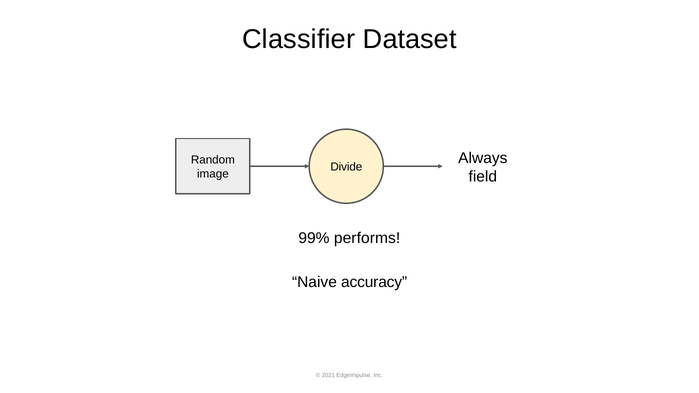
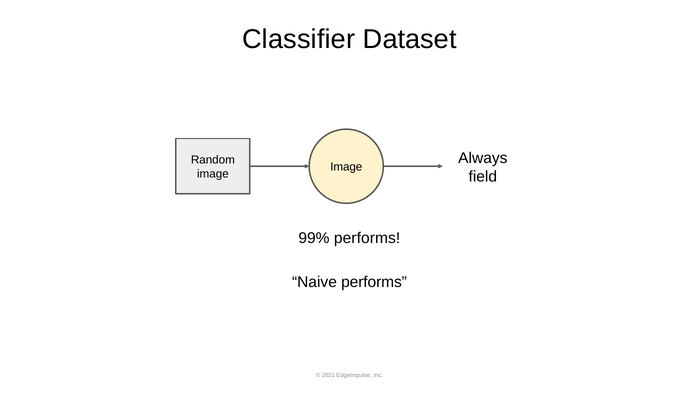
Divide at (346, 167): Divide -> Image
Naive accuracy: accuracy -> performs
